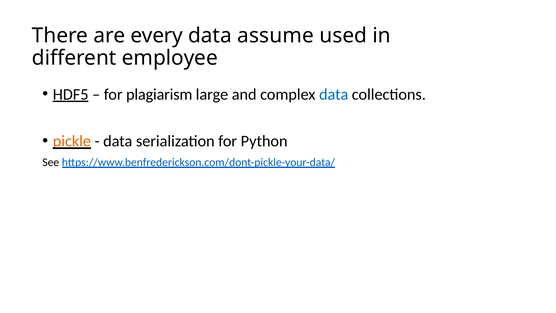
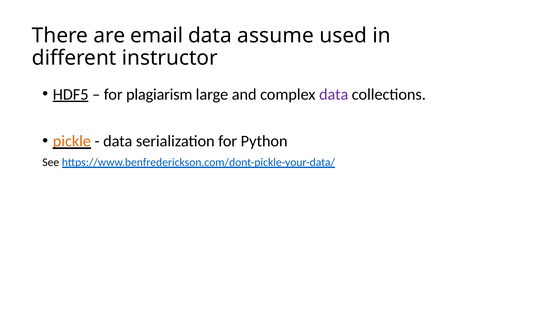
every: every -> email
employee: employee -> instructor
data at (334, 94) colour: blue -> purple
